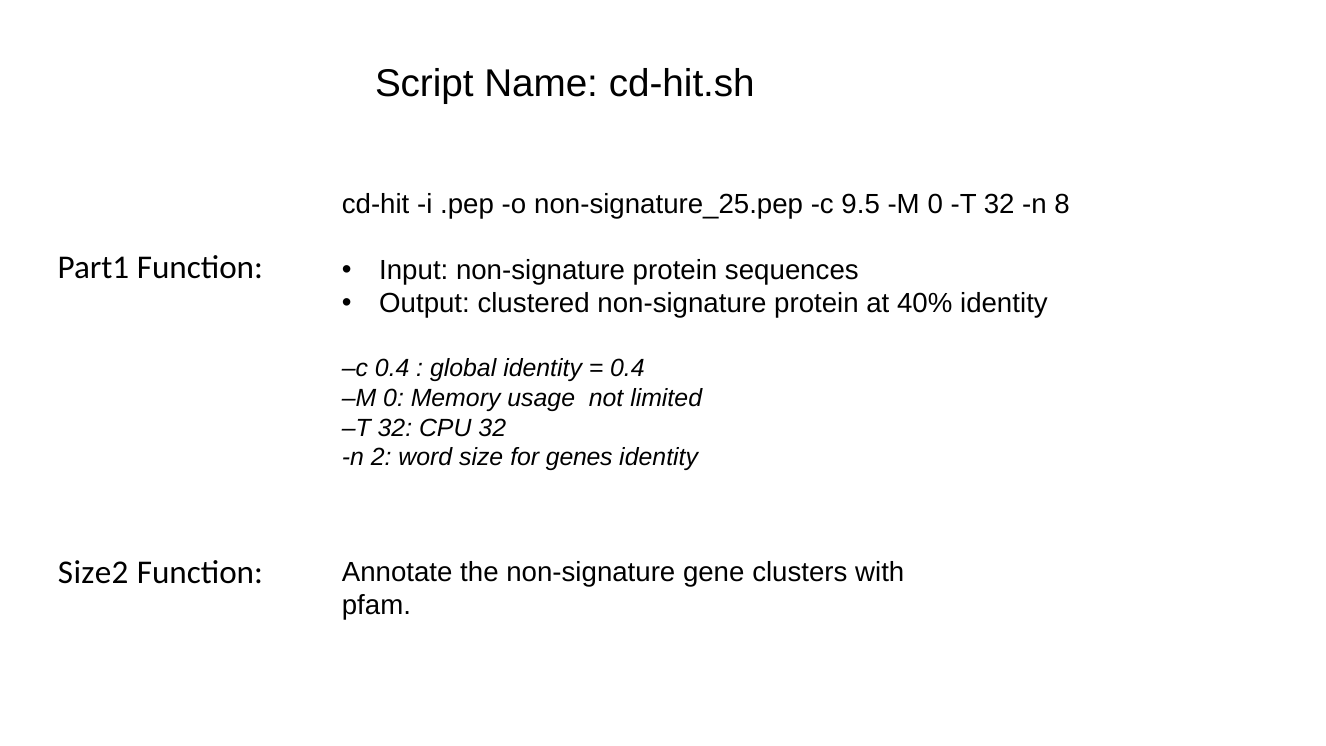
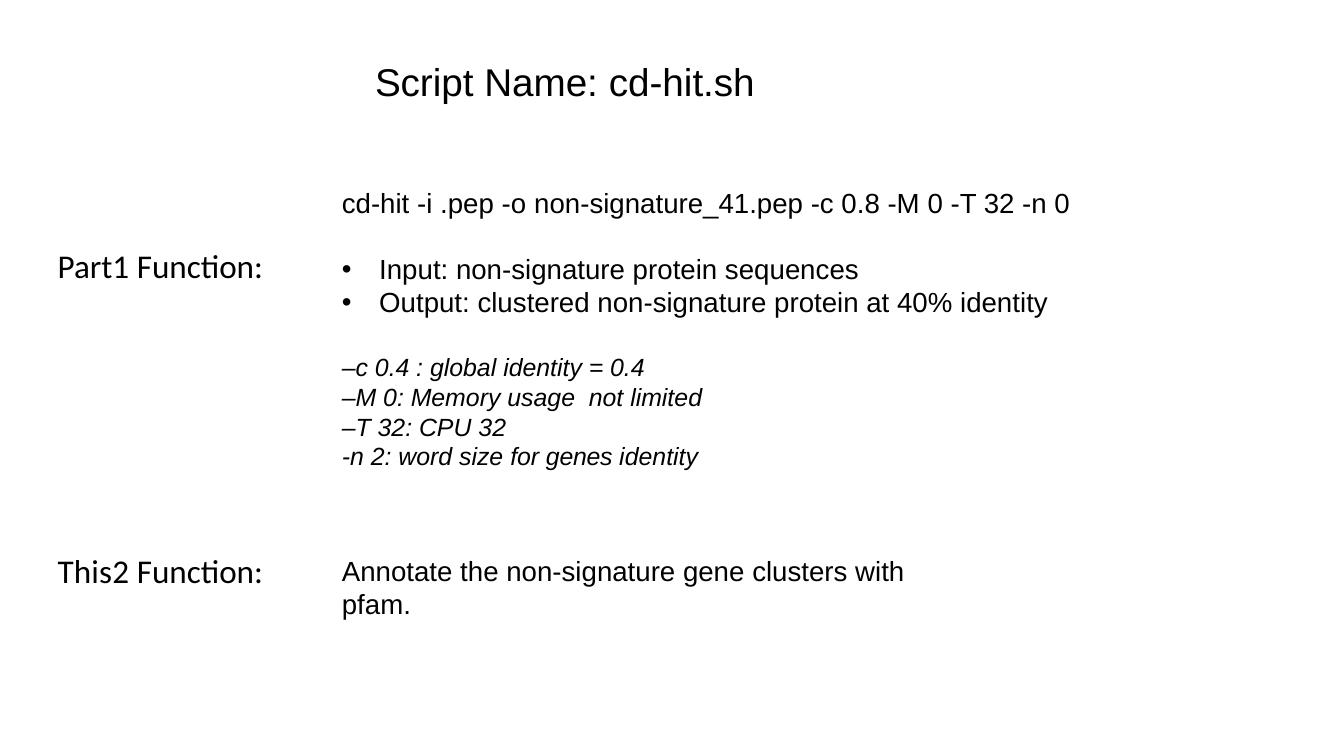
non-signature_25.pep: non-signature_25.pep -> non-signature_41.pep
9.5: 9.5 -> 0.8
n 8: 8 -> 0
Size2: Size2 -> This2
